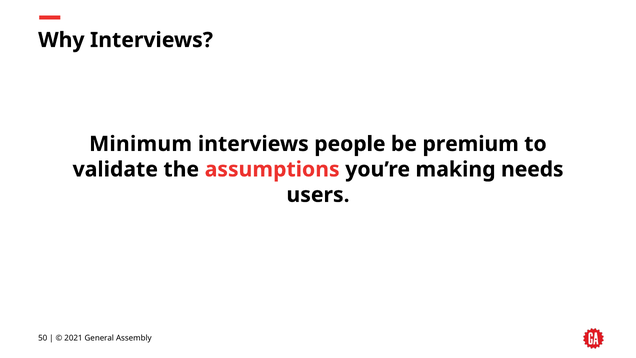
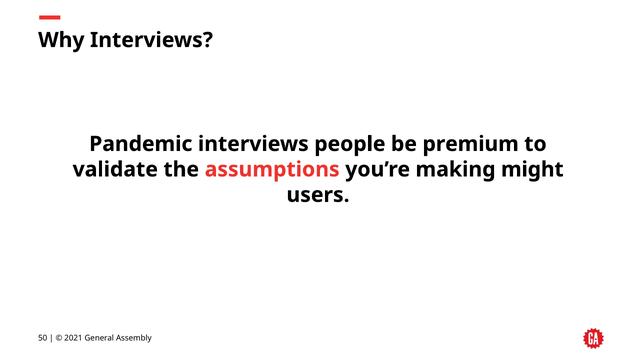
Minimum: Minimum -> Pandemic
needs: needs -> might
